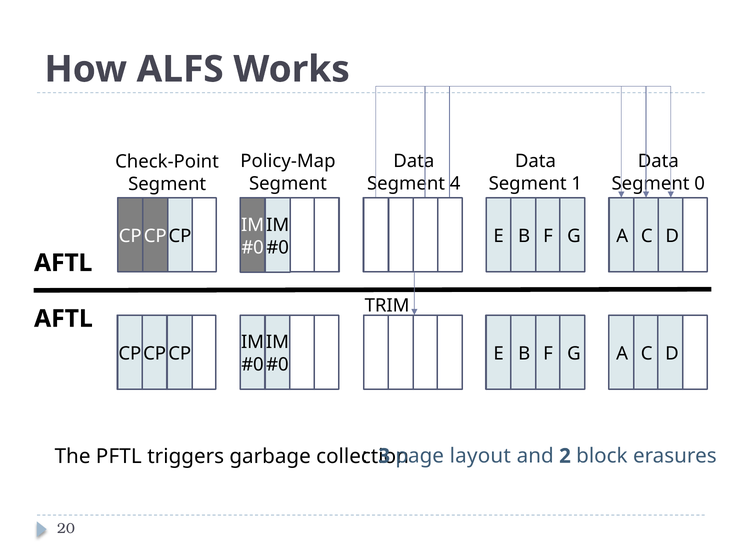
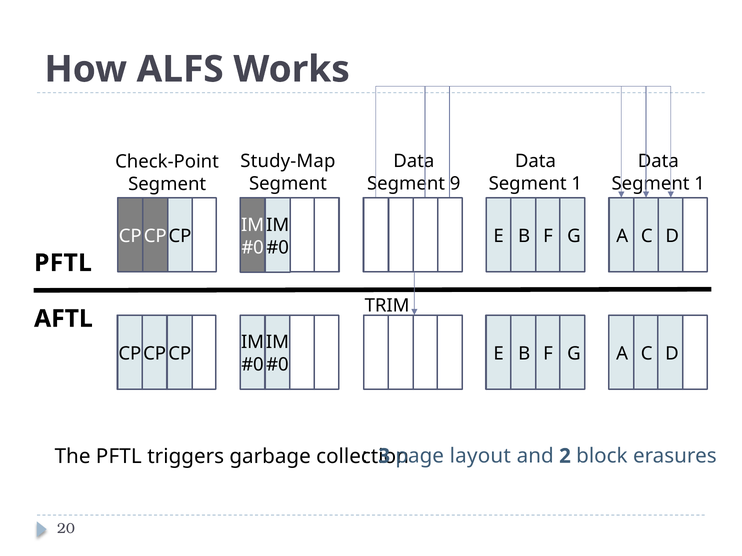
Policy-Map: Policy-Map -> Study-Map
0 at (700, 184): 0 -> 1
4: 4 -> 9
AFTL at (63, 263): AFTL -> PFTL
